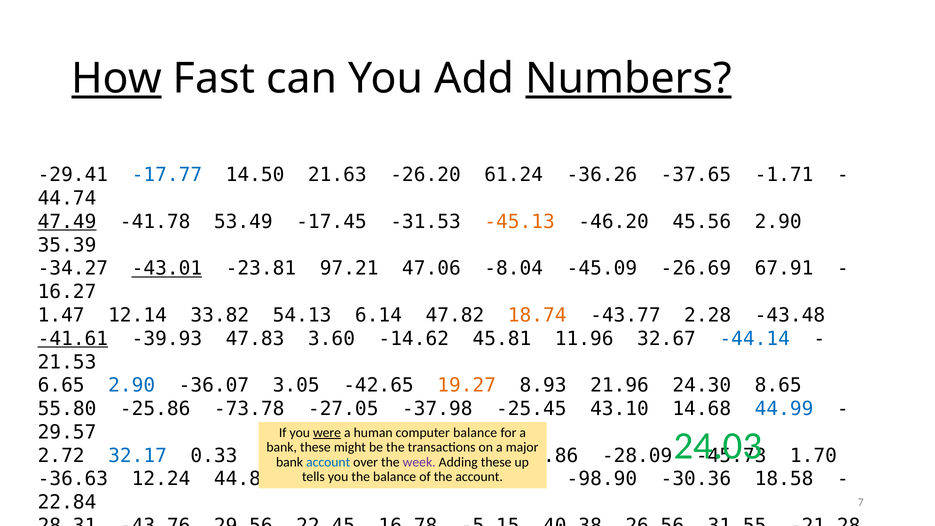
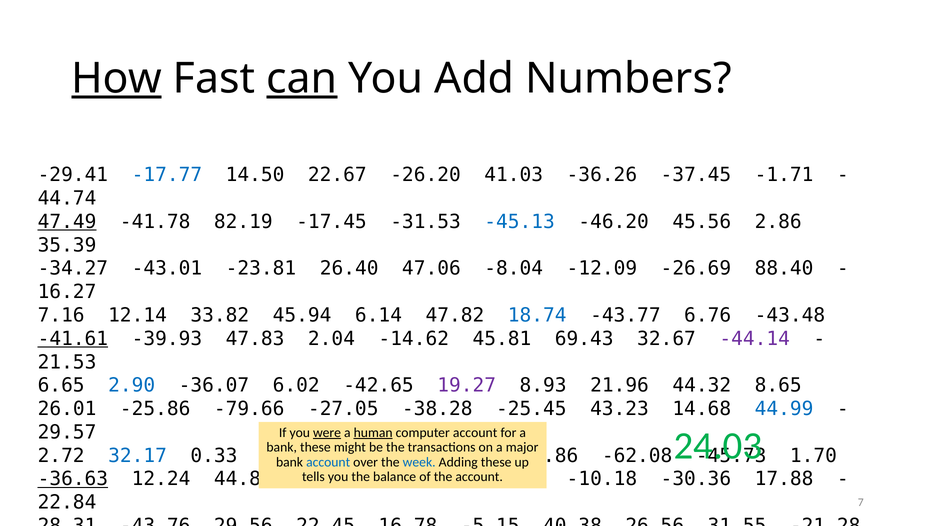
can underline: none -> present
Numbers underline: present -> none
21.63: 21.63 -> 22.67
61.24: 61.24 -> 41.03
-37.65: -37.65 -> -37.45
53.49: 53.49 -> 82.19
-45.13 colour: orange -> blue
45.56 2.90: 2.90 -> 2.86
-43.01 underline: present -> none
97.21: 97.21 -> 26.40
-45.09: -45.09 -> -12.09
67.91: 67.91 -> 88.40
1.47: 1.47 -> 7.16
54.13: 54.13 -> 45.94
18.74 colour: orange -> blue
2.28: 2.28 -> 6.76
3.60: 3.60 -> 2.04
11.96: 11.96 -> 69.43
-44.14 colour: blue -> purple
3.05: 3.05 -> 6.02
19.27 colour: orange -> purple
24.30: 24.30 -> 44.32
55.80: 55.80 -> 26.01
-73.78: -73.78 -> -79.66
-37.98: -37.98 -> -38.28
43.10: 43.10 -> 43.23
human underline: none -> present
computer balance: balance -> account
-28.09: -28.09 -> -62.08
week colour: purple -> blue
-36.63 underline: none -> present
-98.90: -98.90 -> -10.18
18.58: 18.58 -> 17.88
